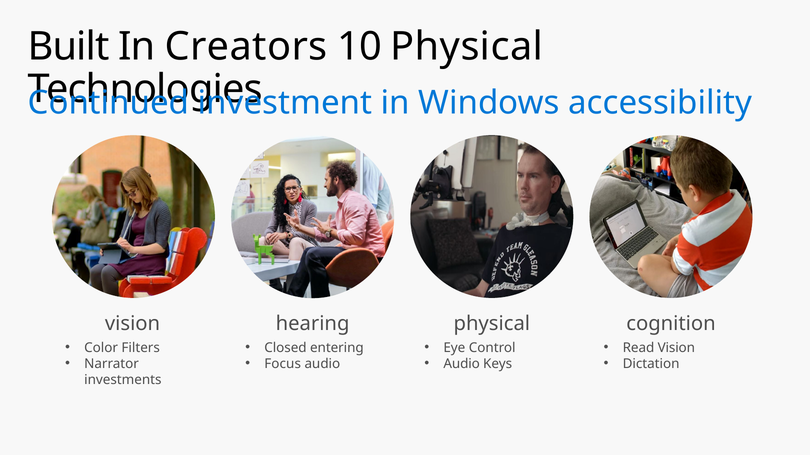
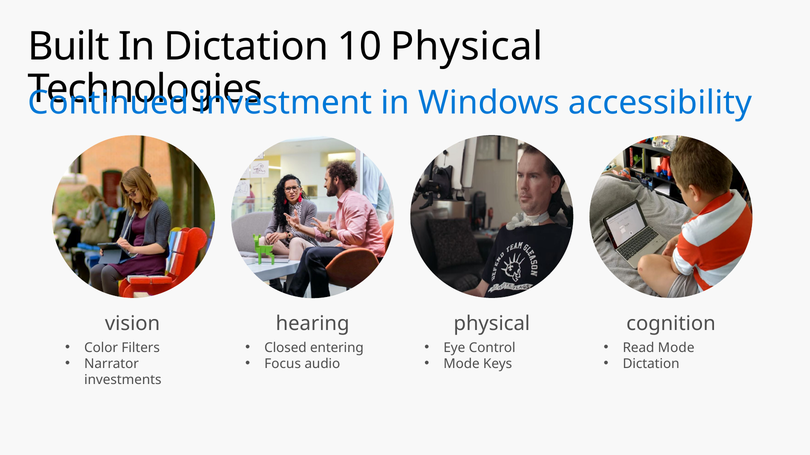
In Creators: Creators -> Dictation
Read Vision: Vision -> Mode
Audio at (462, 364): Audio -> Mode
